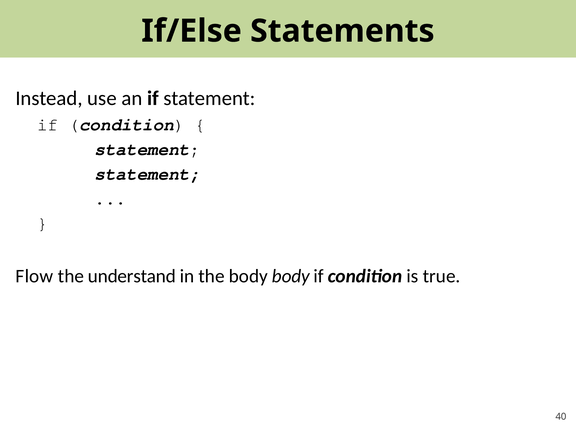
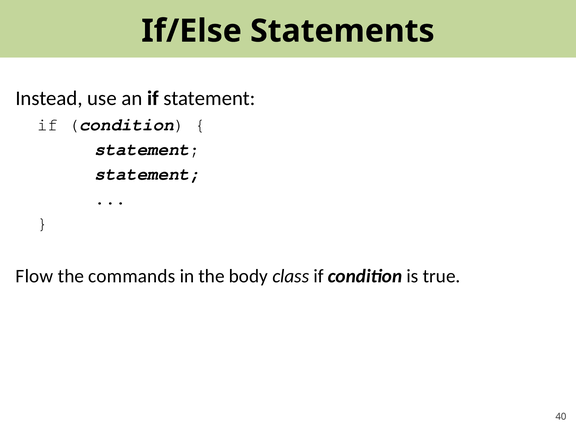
understand: understand -> commands
body body: body -> class
